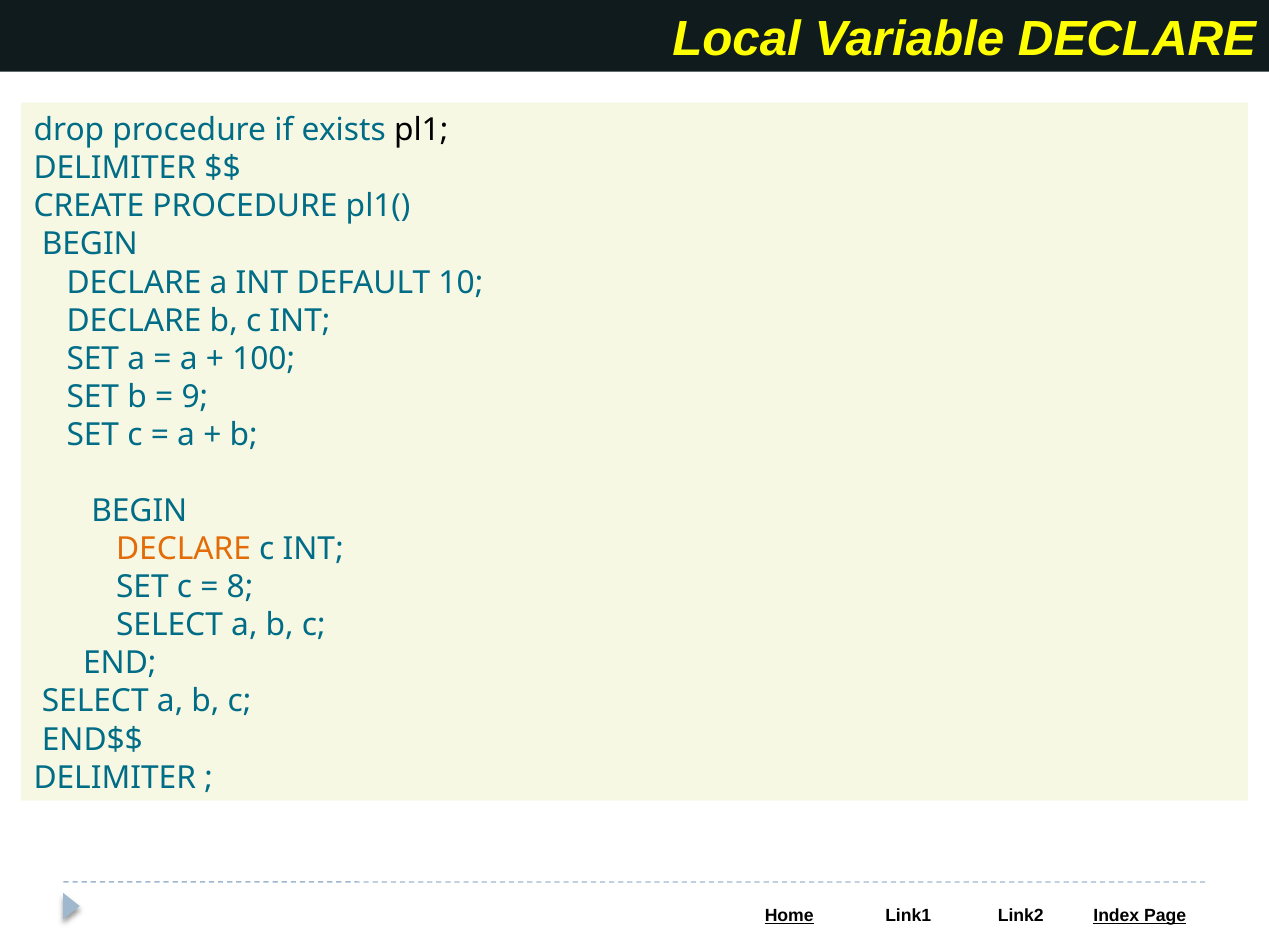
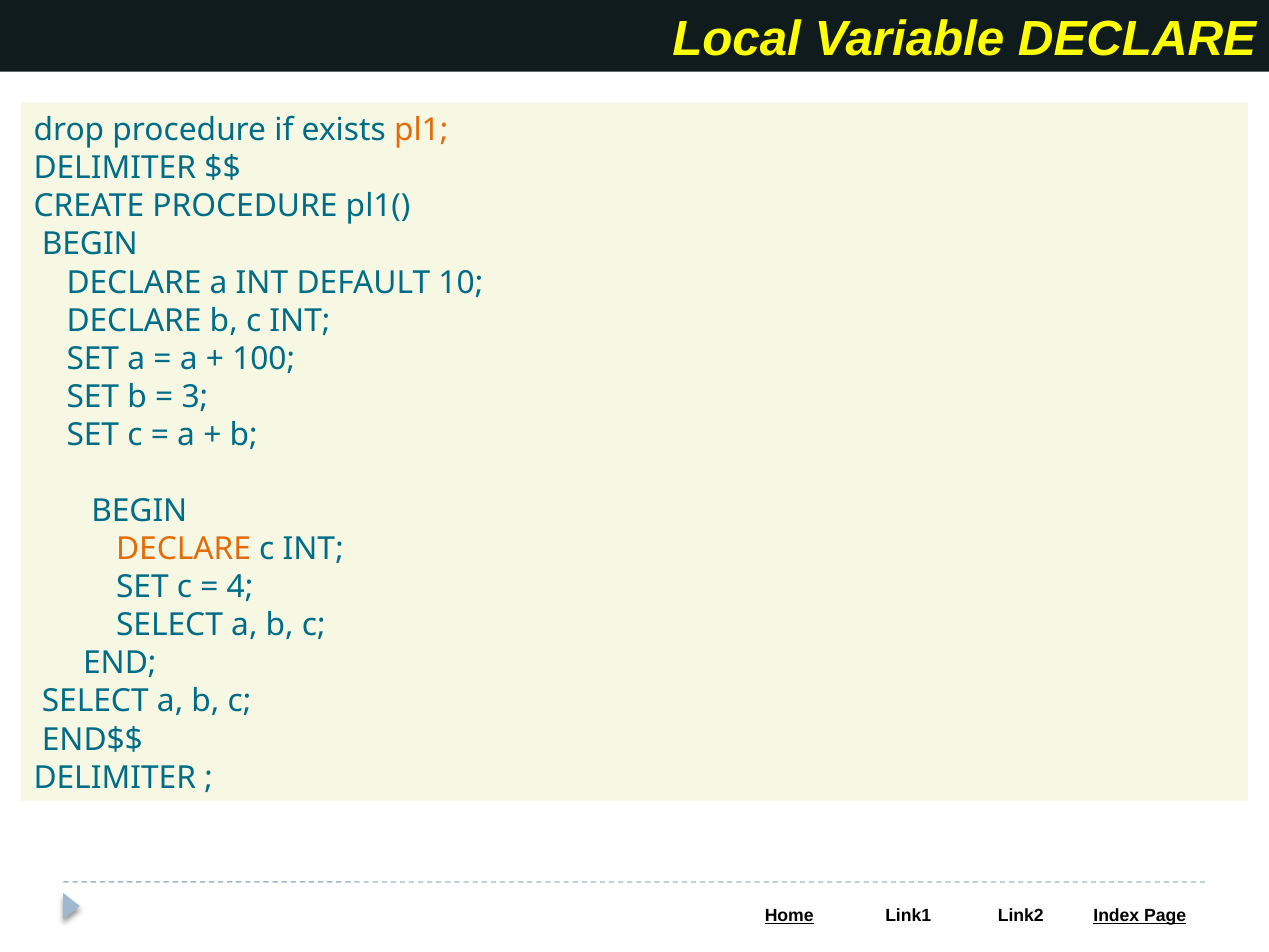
pl1 colour: black -> orange
9: 9 -> 3
8: 8 -> 4
